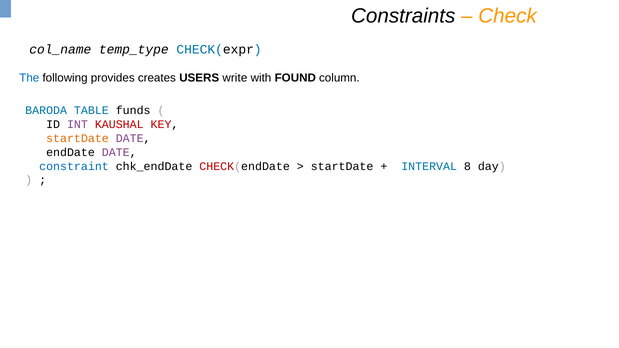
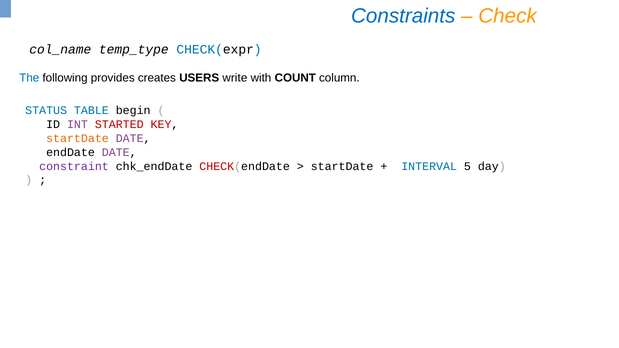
Constraints colour: black -> blue
FOUND: FOUND -> COUNT
BARODA: BARODA -> STATUS
funds: funds -> begin
KAUSHAL: KAUSHAL -> STARTED
constraint colour: blue -> purple
8: 8 -> 5
